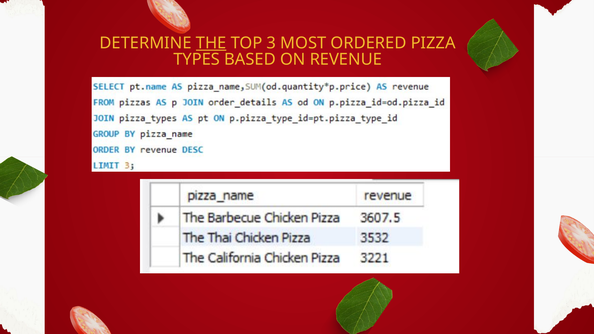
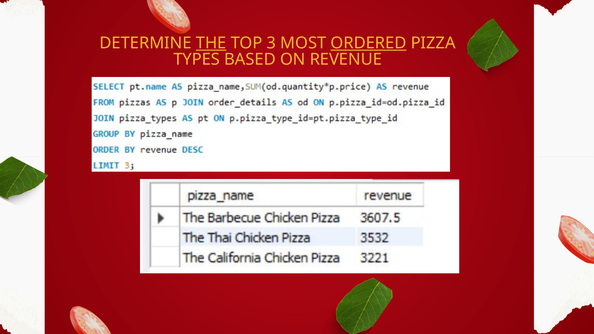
ORDERED underline: none -> present
